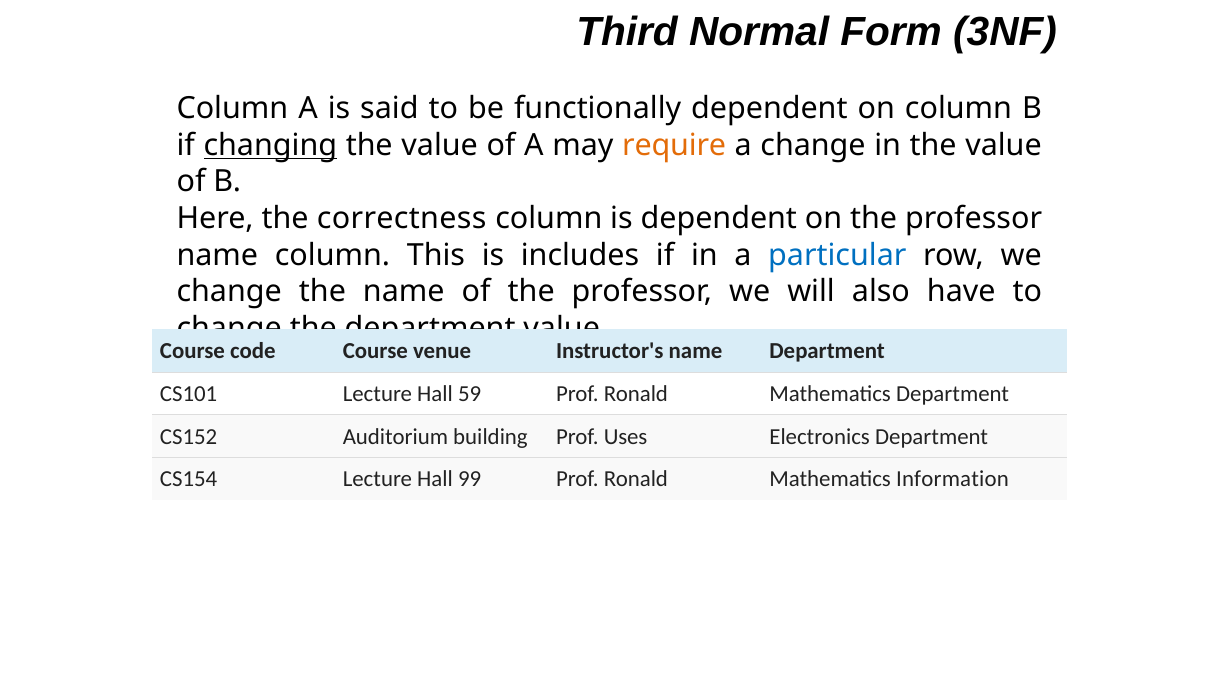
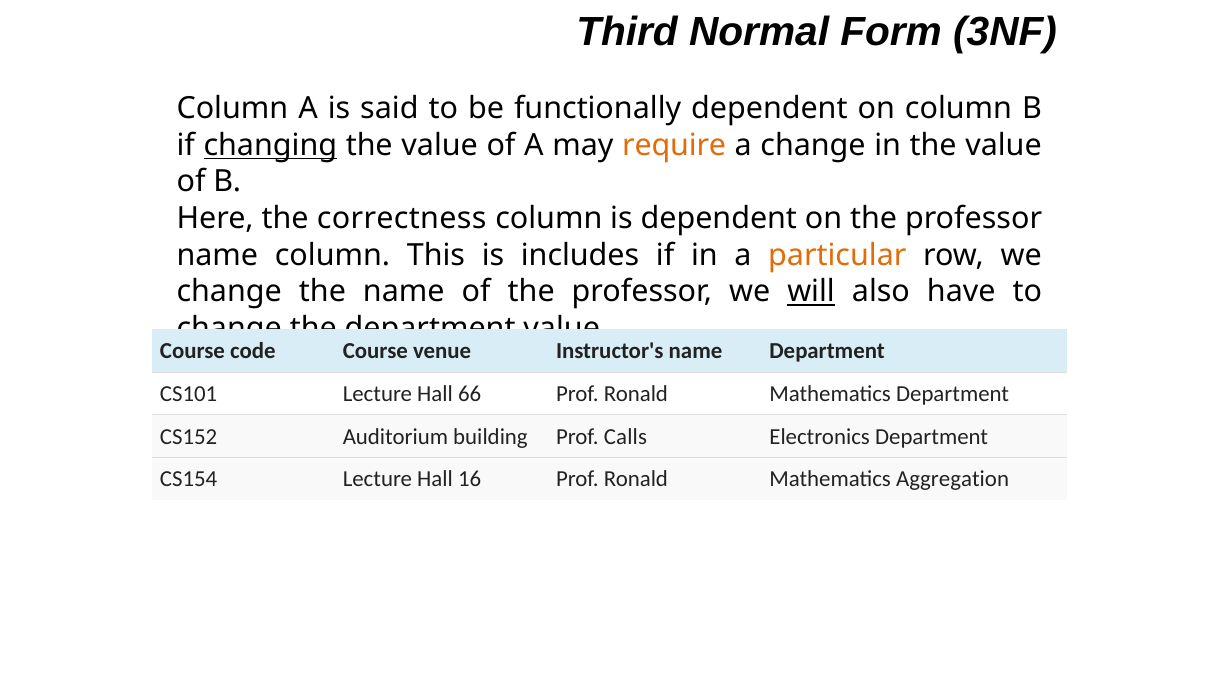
particular colour: blue -> orange
will underline: none -> present
59: 59 -> 66
Uses: Uses -> Calls
99: 99 -> 16
Information: Information -> Aggregation
